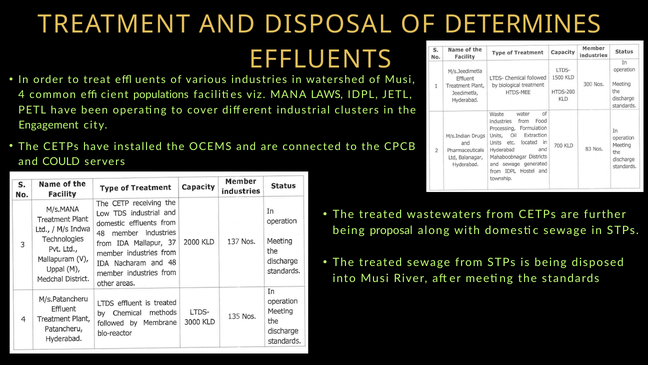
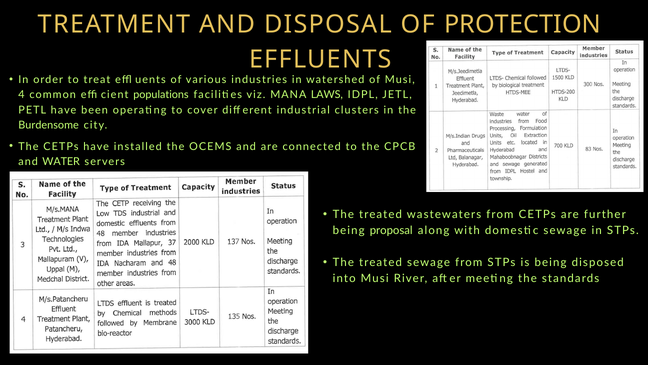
DETERMINES: DETERMINES -> PROTECTION
Engagement: Engagement -> Burdensome
COULD: COULD -> WATER
